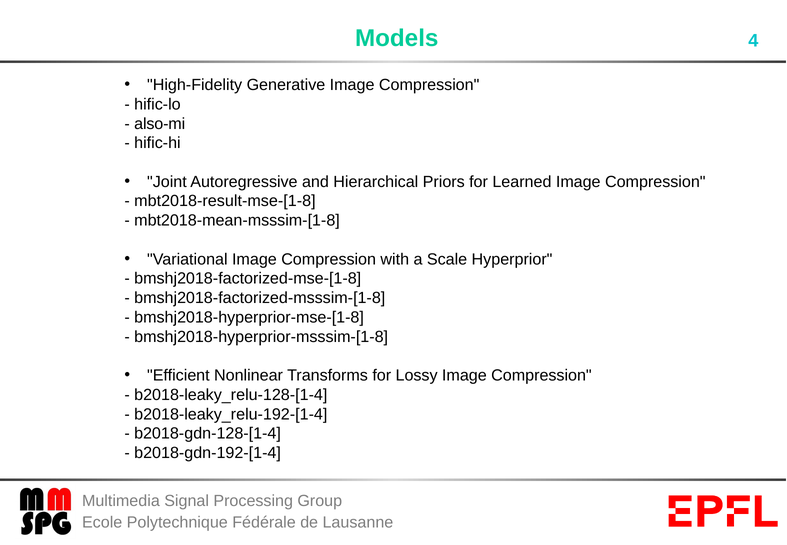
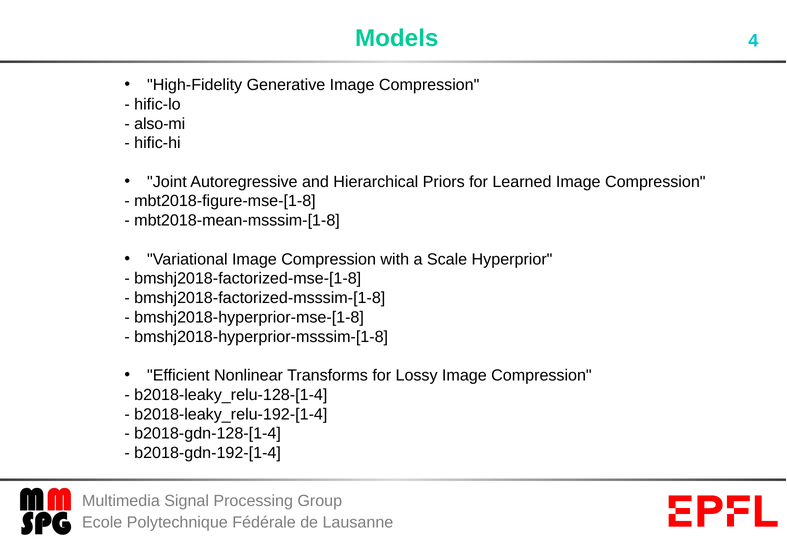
mbt2018-result-mse-[1-8: mbt2018-result-mse-[1-8 -> mbt2018-figure-mse-[1-8
